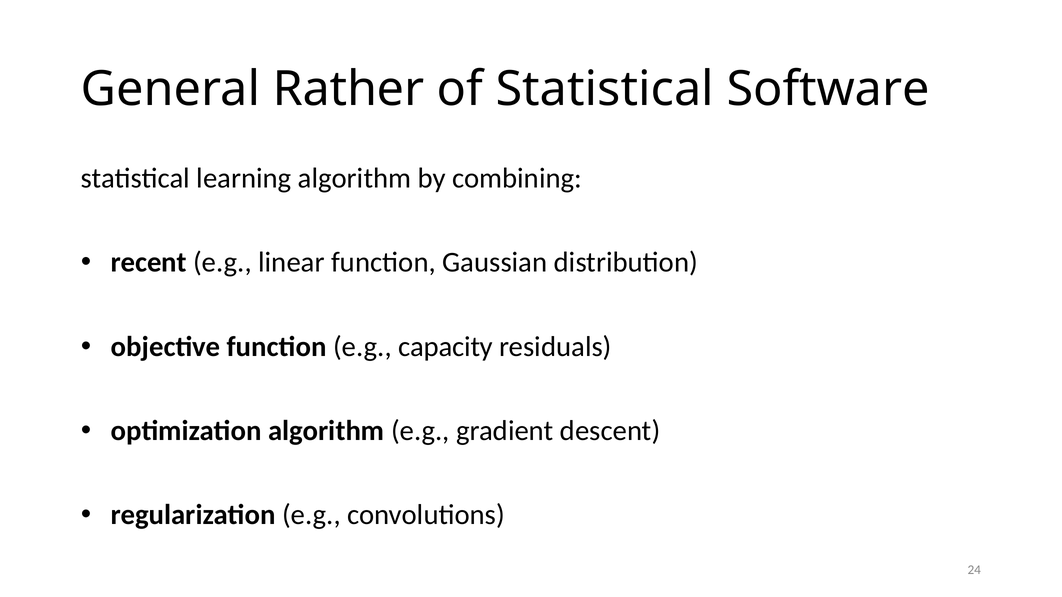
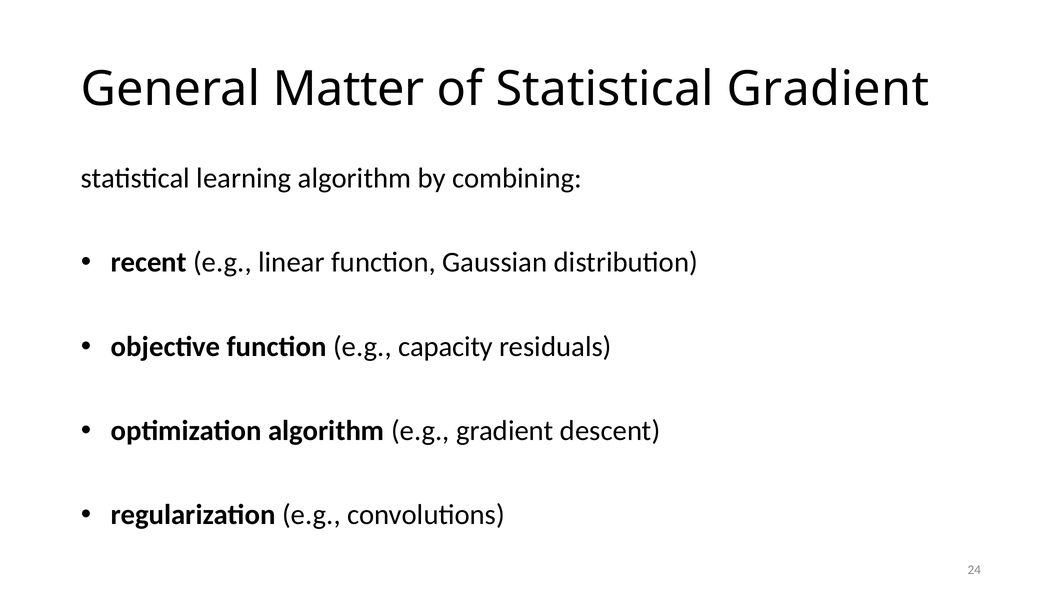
Rather: Rather -> Matter
Statistical Software: Software -> Gradient
